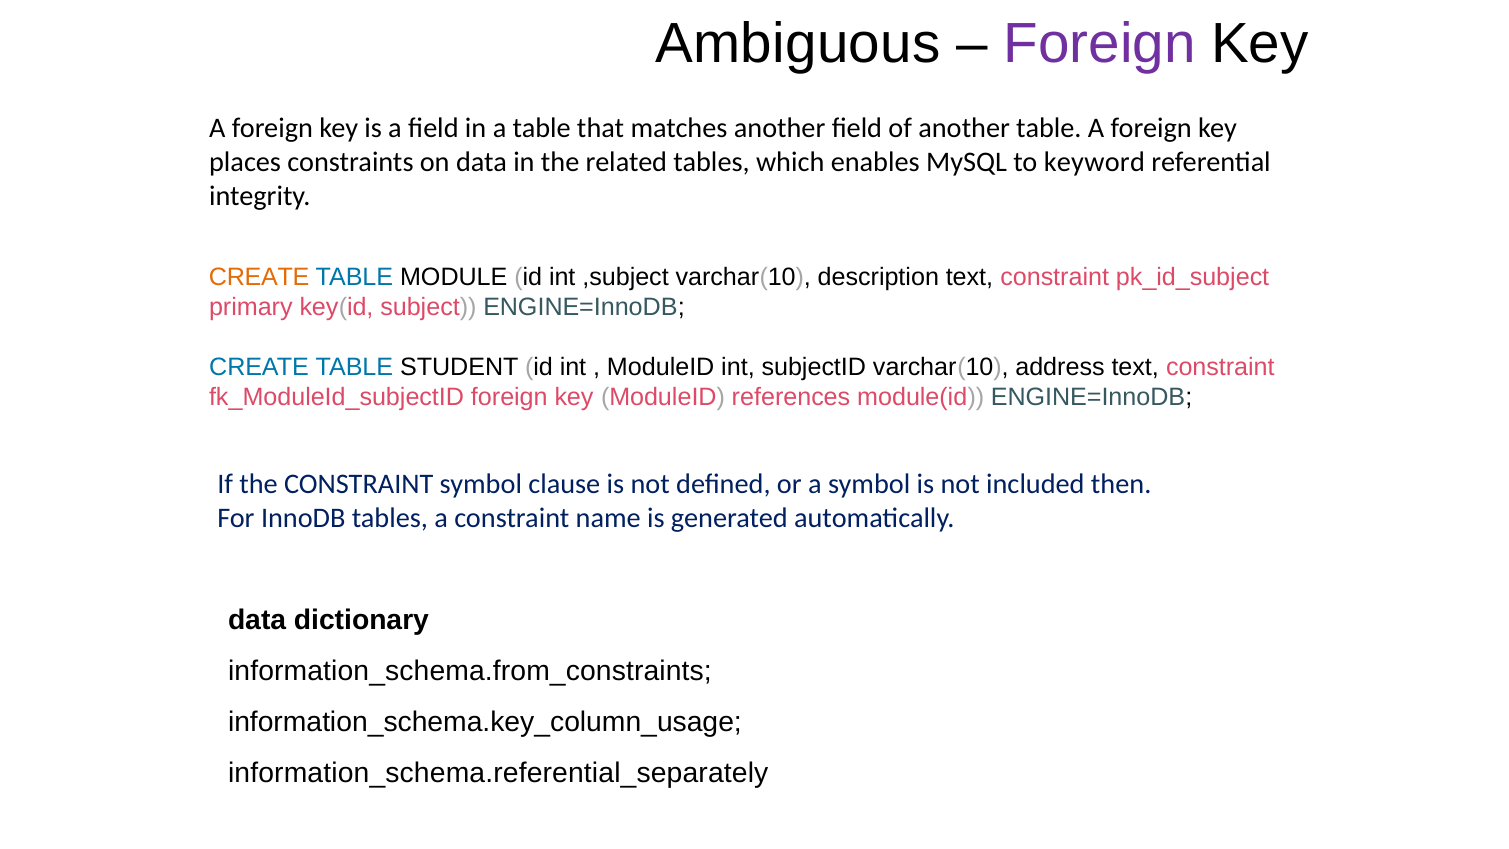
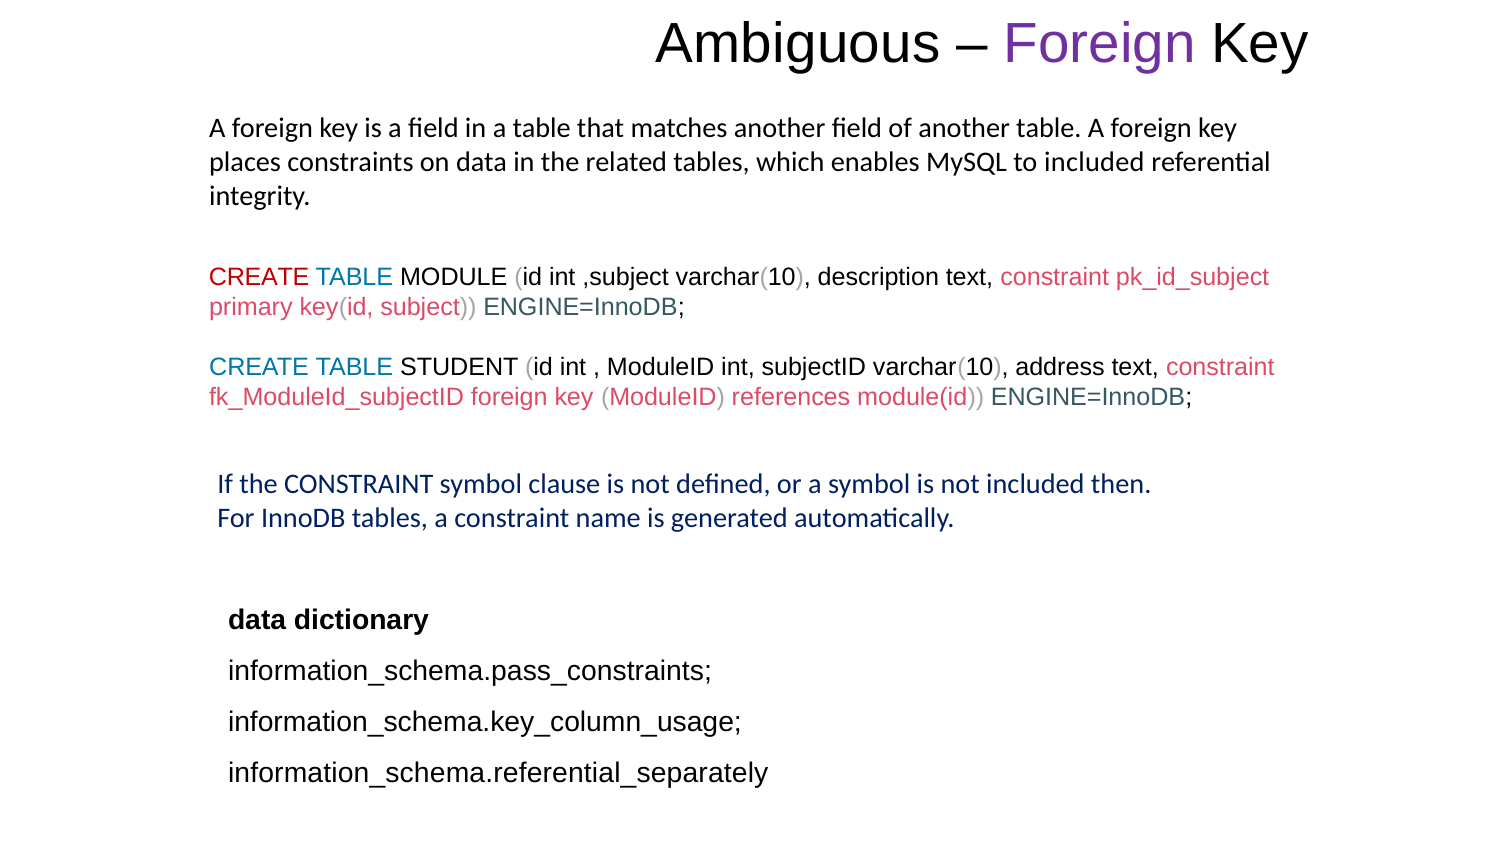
to keyword: keyword -> included
CREATE at (259, 277) colour: orange -> red
information_schema.from_constraints: information_schema.from_constraints -> information_schema.pass_constraints
